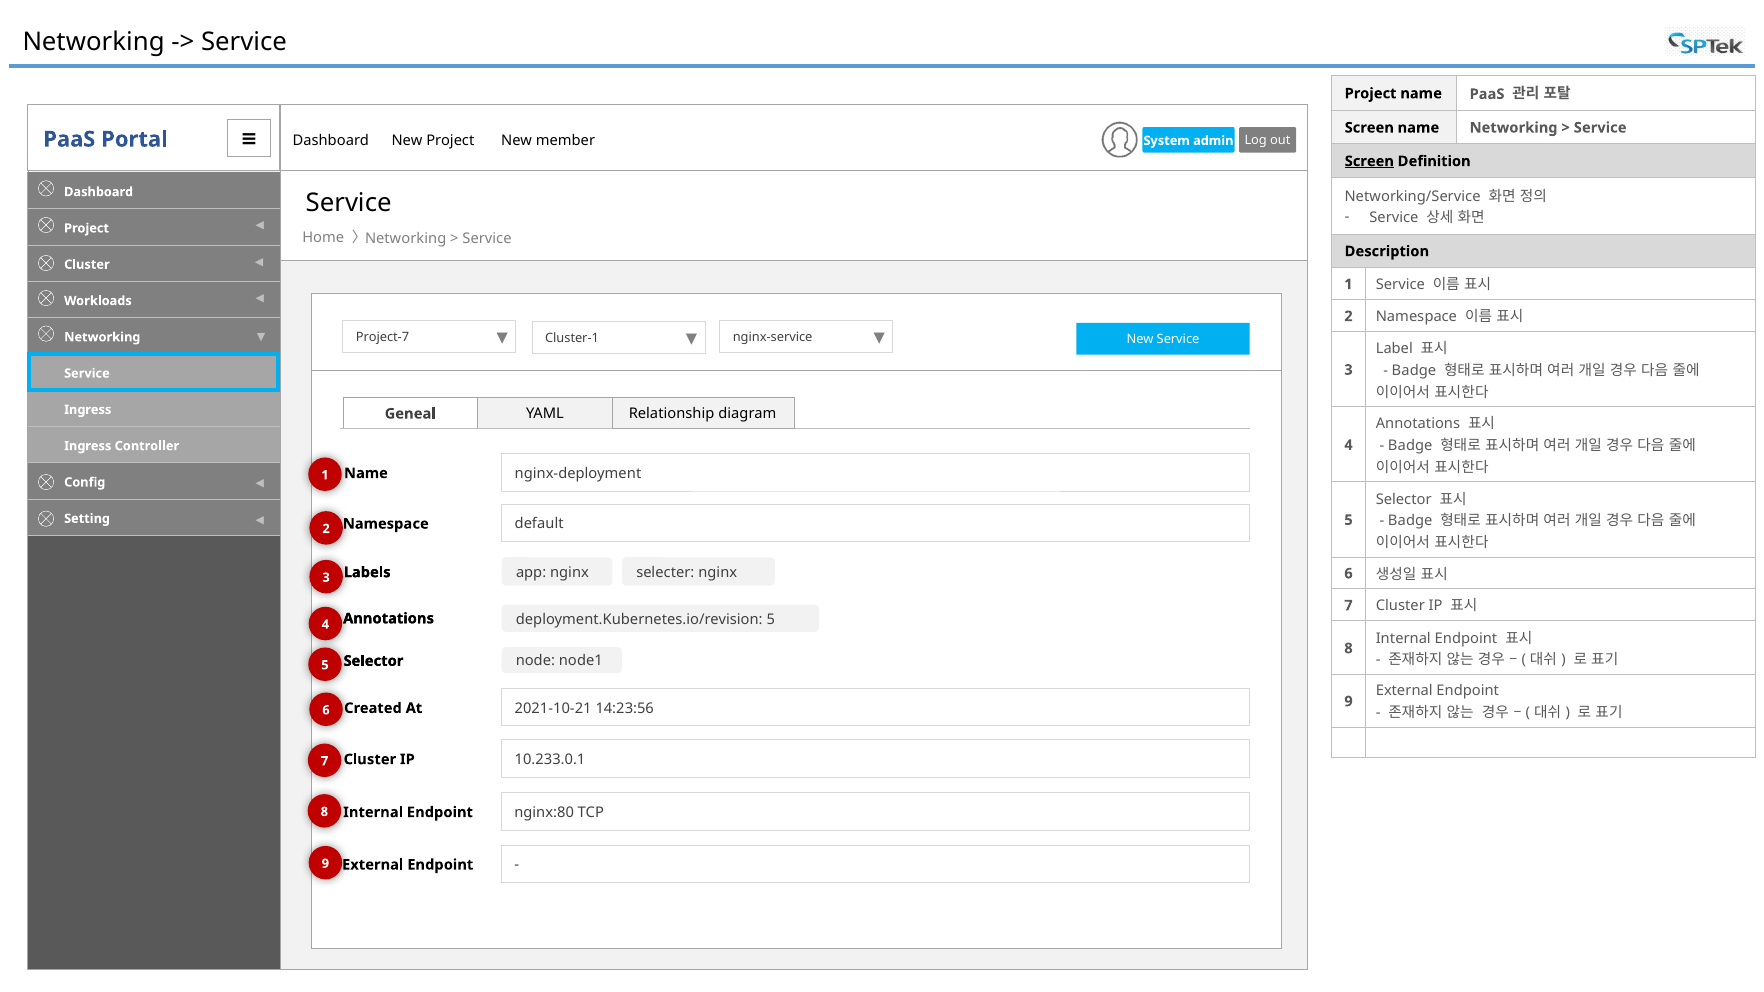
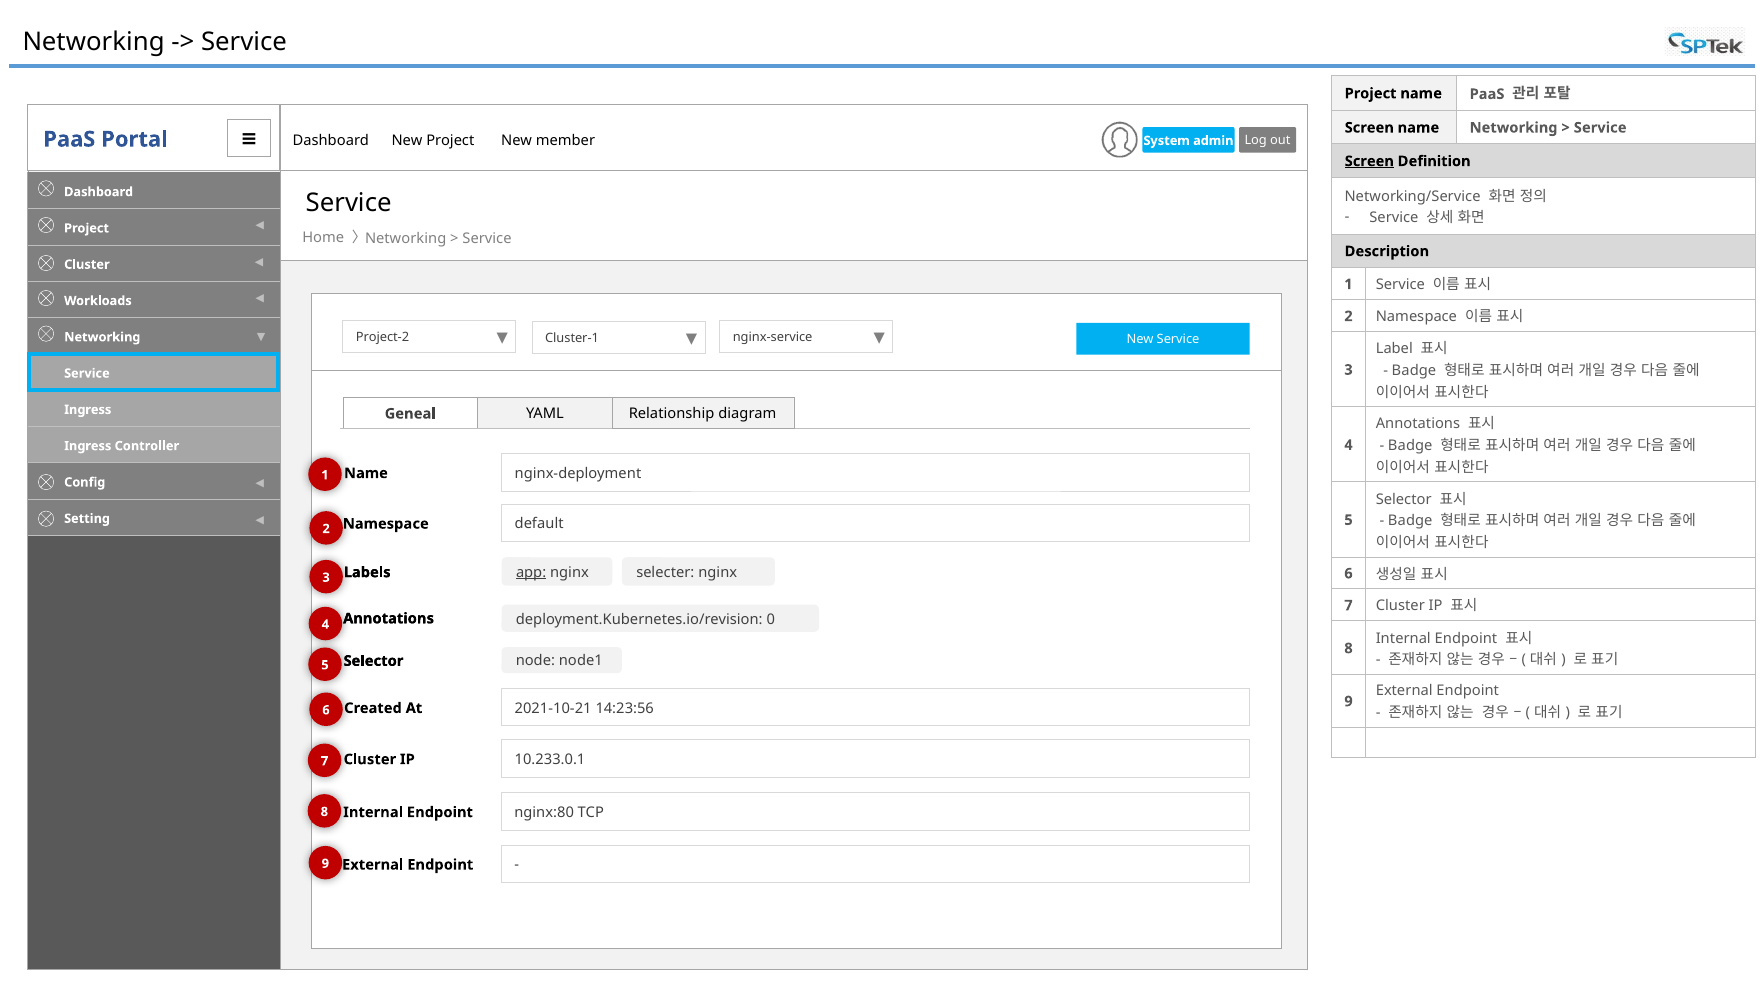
Project-7: Project-7 -> Project-2
app underline: none -> present
deployment.Kubernetes.io/revision 5: 5 -> 0
